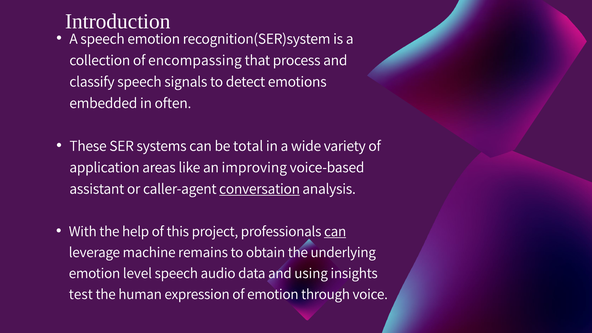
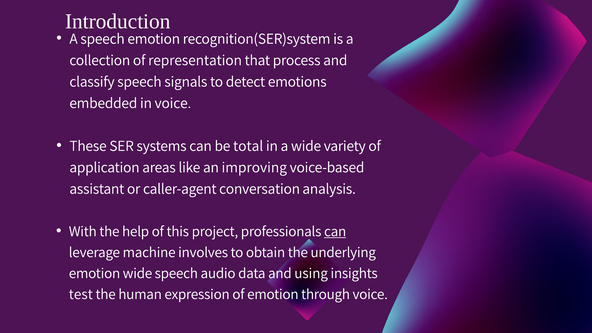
encompassing: encompassing -> representation
in often: often -> voice
conversation underline: present -> none
remains: remains -> involves
emotion level: level -> wide
